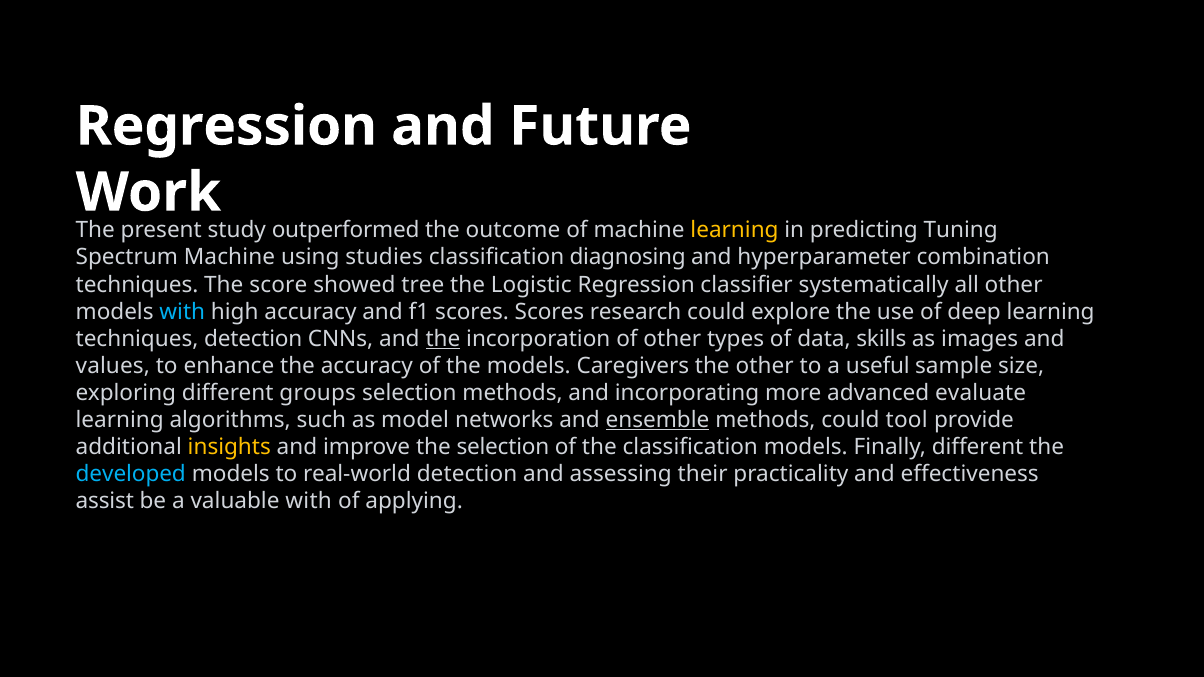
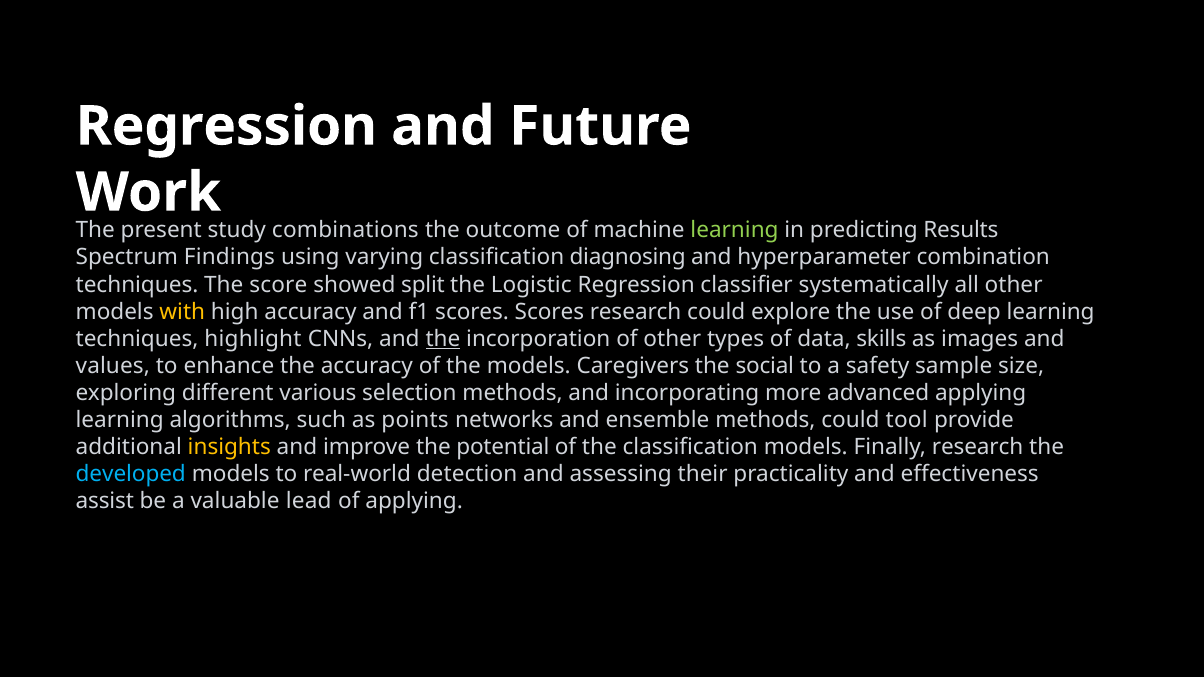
outperformed: outperformed -> combinations
learning at (735, 230) colour: yellow -> light green
Tuning: Tuning -> Results
Spectrum Machine: Machine -> Findings
studies: studies -> varying
tree: tree -> split
with at (182, 312) colour: light blue -> yellow
techniques detection: detection -> highlight
the other: other -> social
useful: useful -> safety
groups: groups -> various
advanced evaluate: evaluate -> applying
model: model -> points
ensemble underline: present -> none
the selection: selection -> potential
Finally different: different -> research
valuable with: with -> lead
